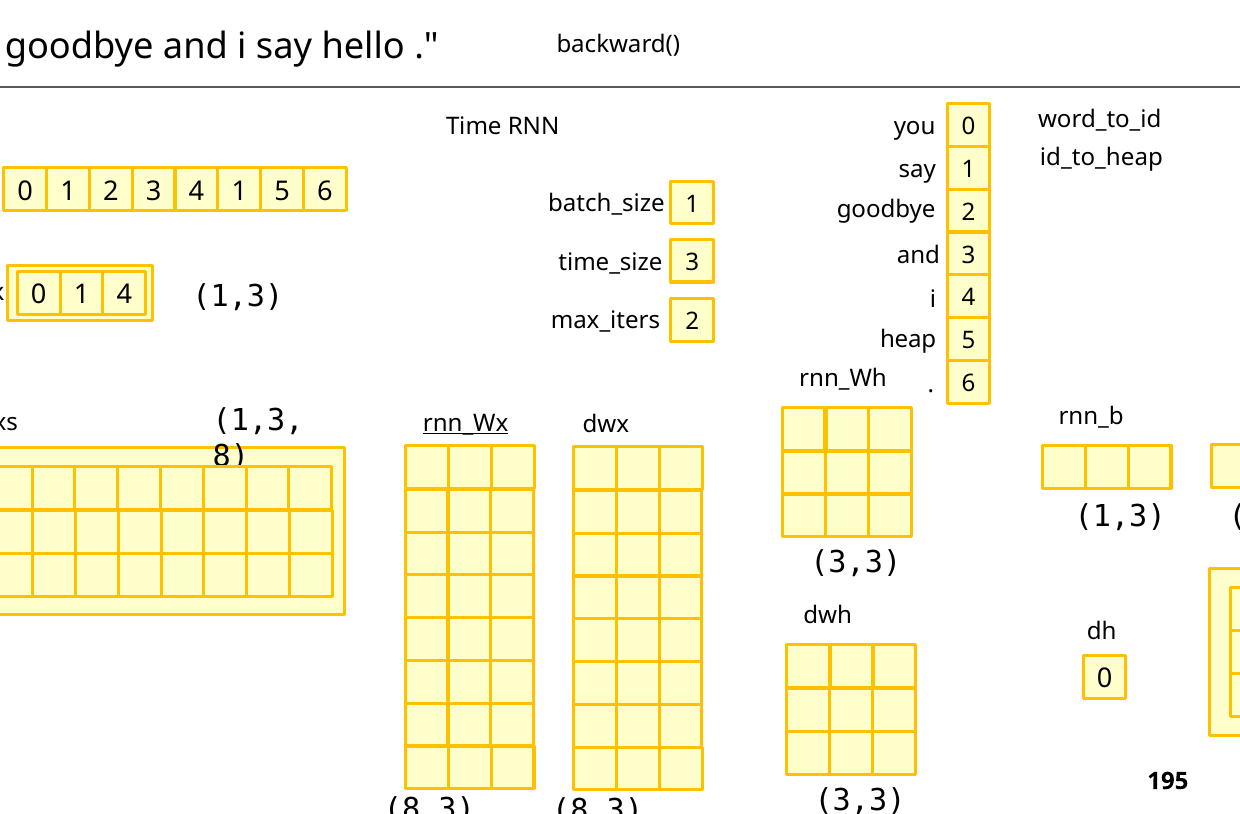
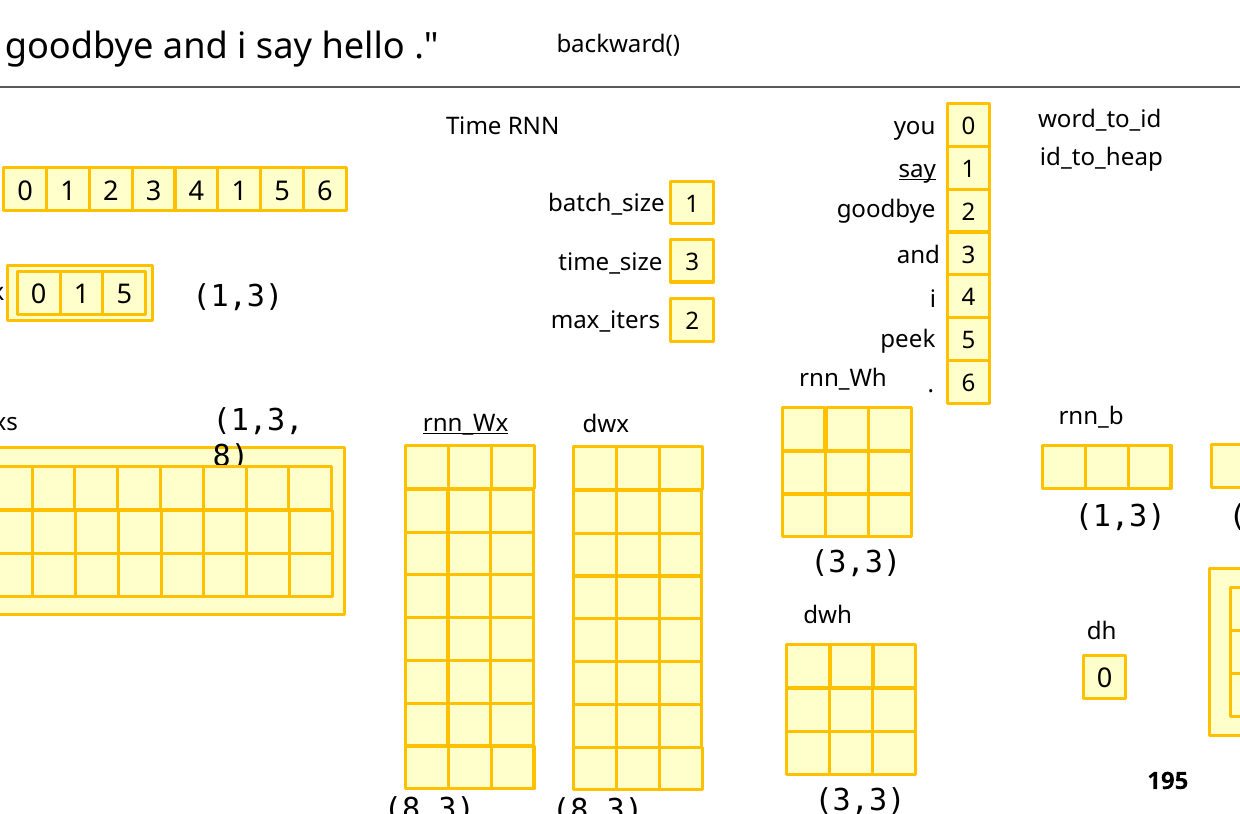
say at (917, 169) underline: none -> present
0 1 4: 4 -> 5
heap: heap -> peek
